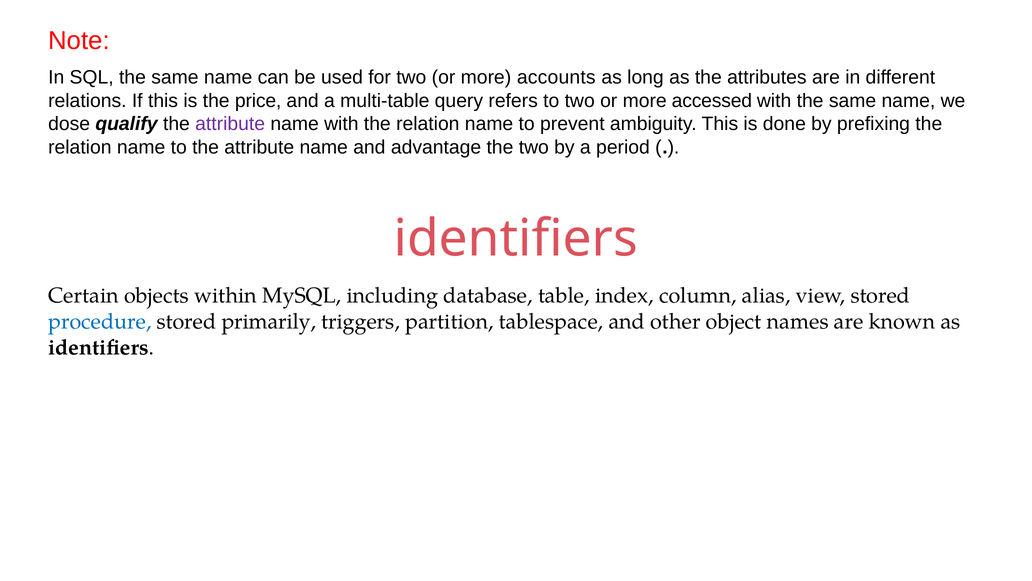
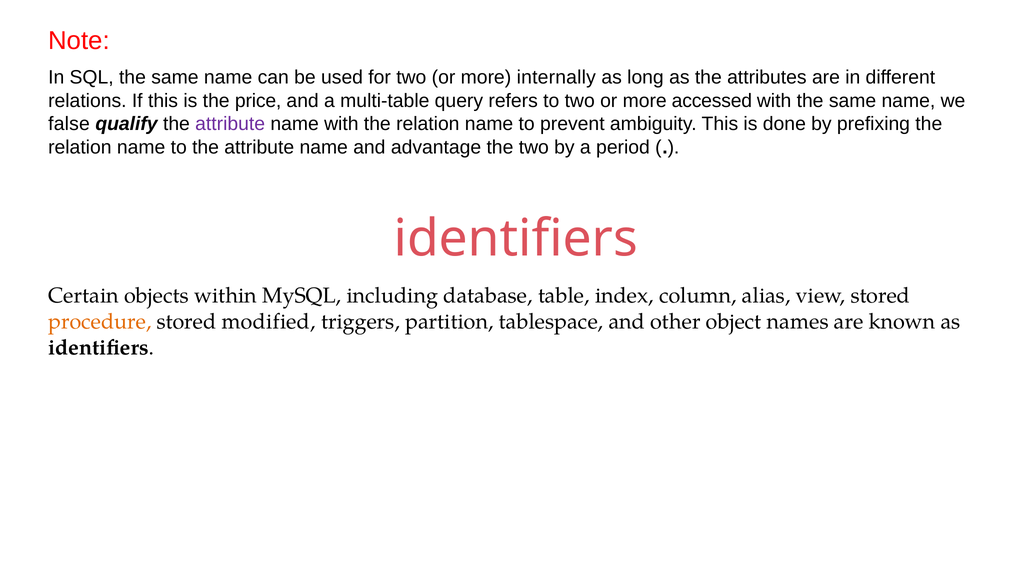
accounts: accounts -> internally
dose: dose -> false
procedure colour: blue -> orange
primarily: primarily -> modified
